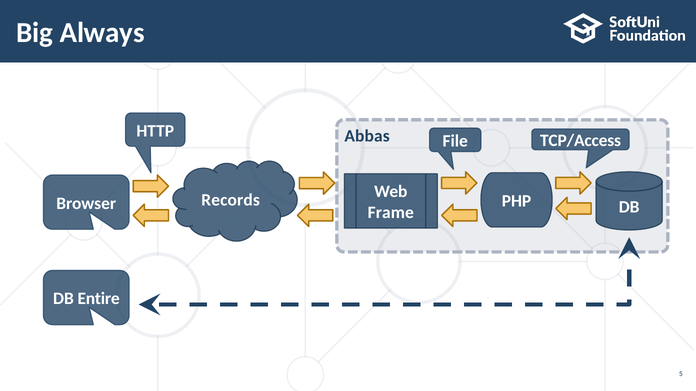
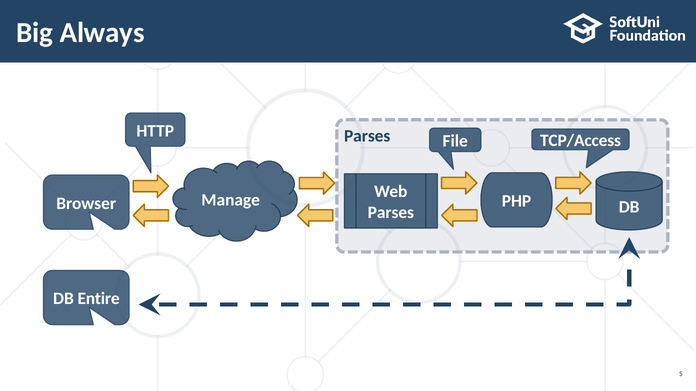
Abbas at (367, 136): Abbas -> Parses
Records: Records -> Manage
Frame at (391, 213): Frame -> Parses
